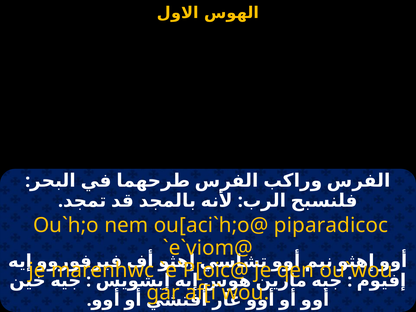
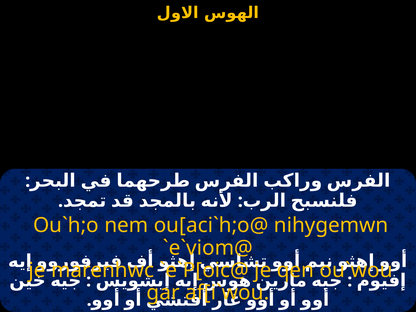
piparadicoc: piparadicoc -> nihygemwn
